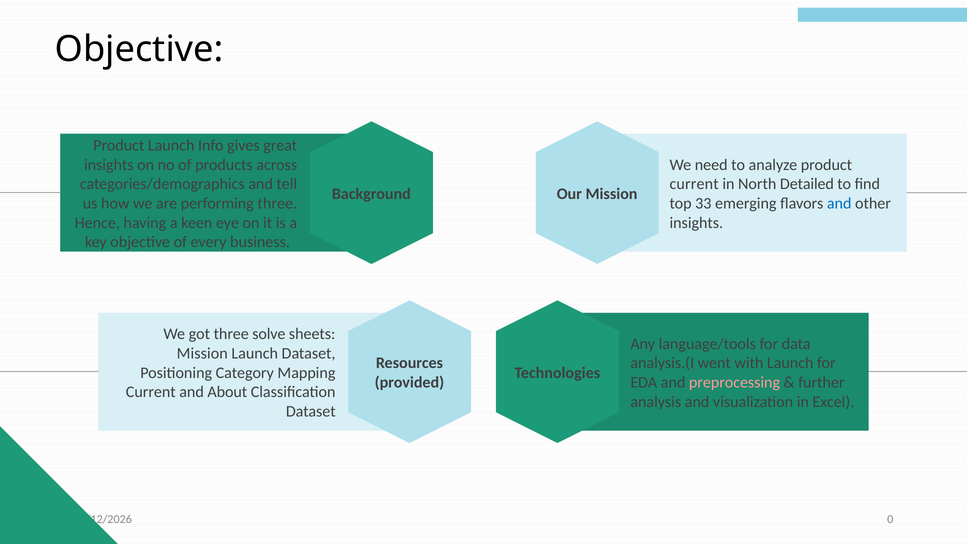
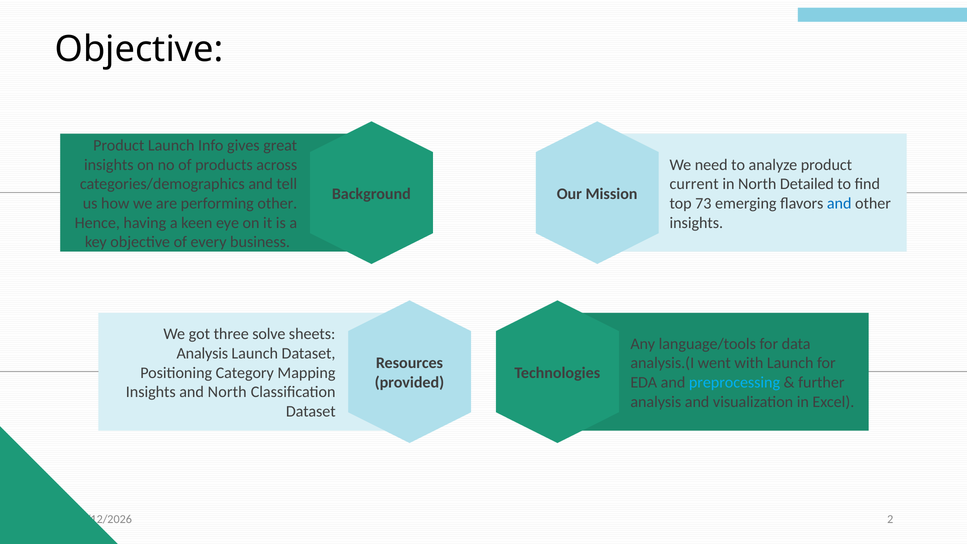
performing three: three -> other
33: 33 -> 73
Mission at (202, 353): Mission -> Analysis
preprocessing colour: pink -> light blue
Current at (151, 392): Current -> Insights
and About: About -> North
0: 0 -> 2
